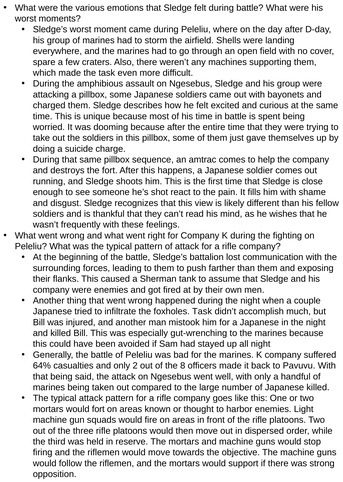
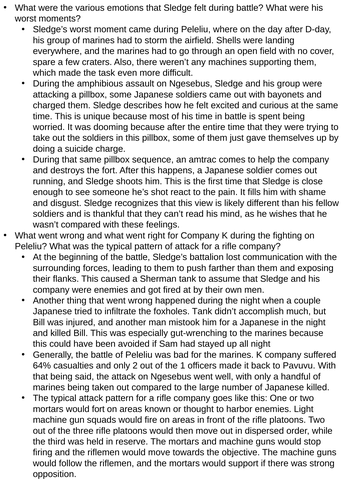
wasn’t frequently: frequently -> compared
foxholes Task: Task -> Tank
8: 8 -> 1
